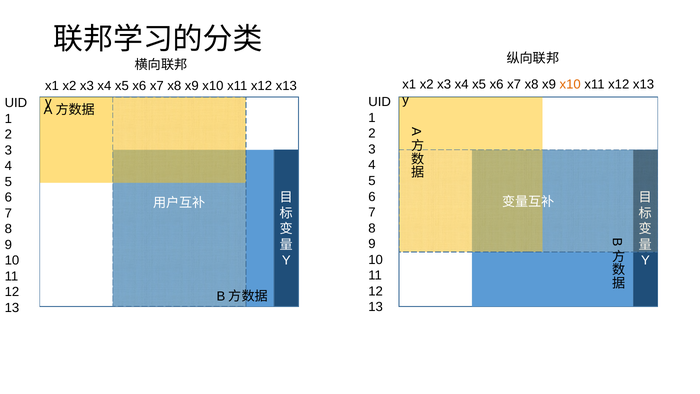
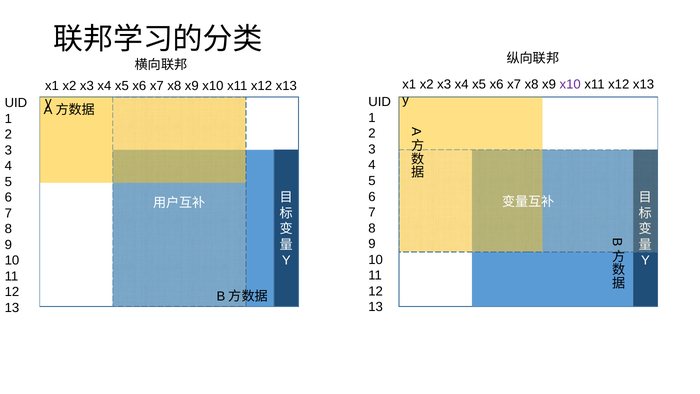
x10 at (570, 84) colour: orange -> purple
